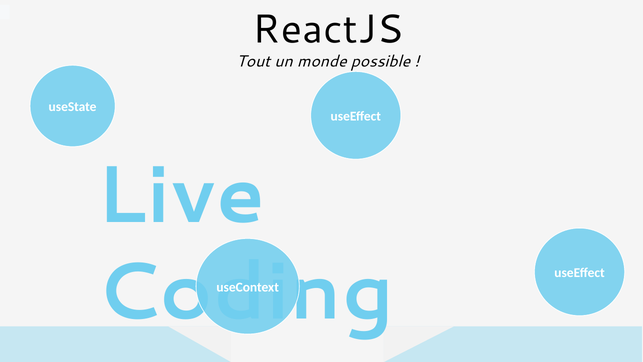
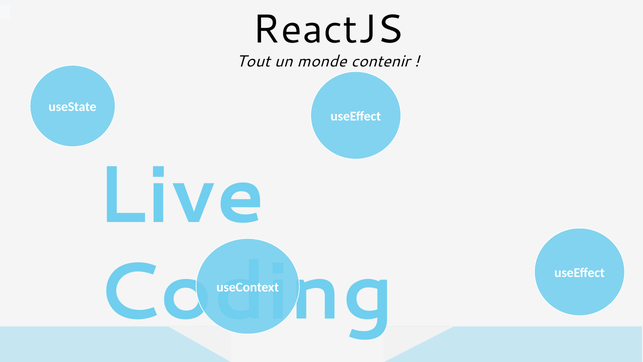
possible: possible -> contenir
